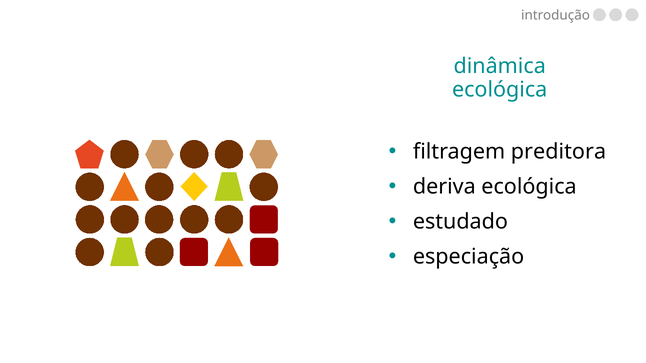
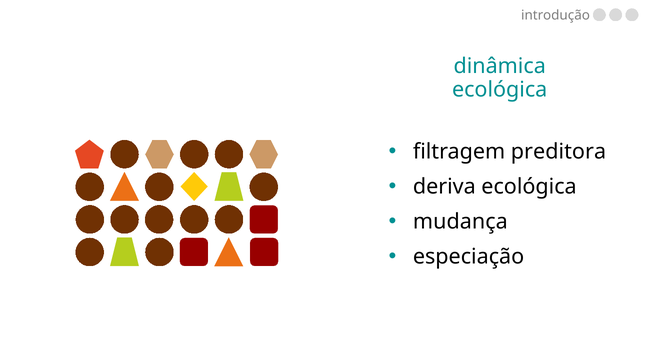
estudado: estudado -> mudança
